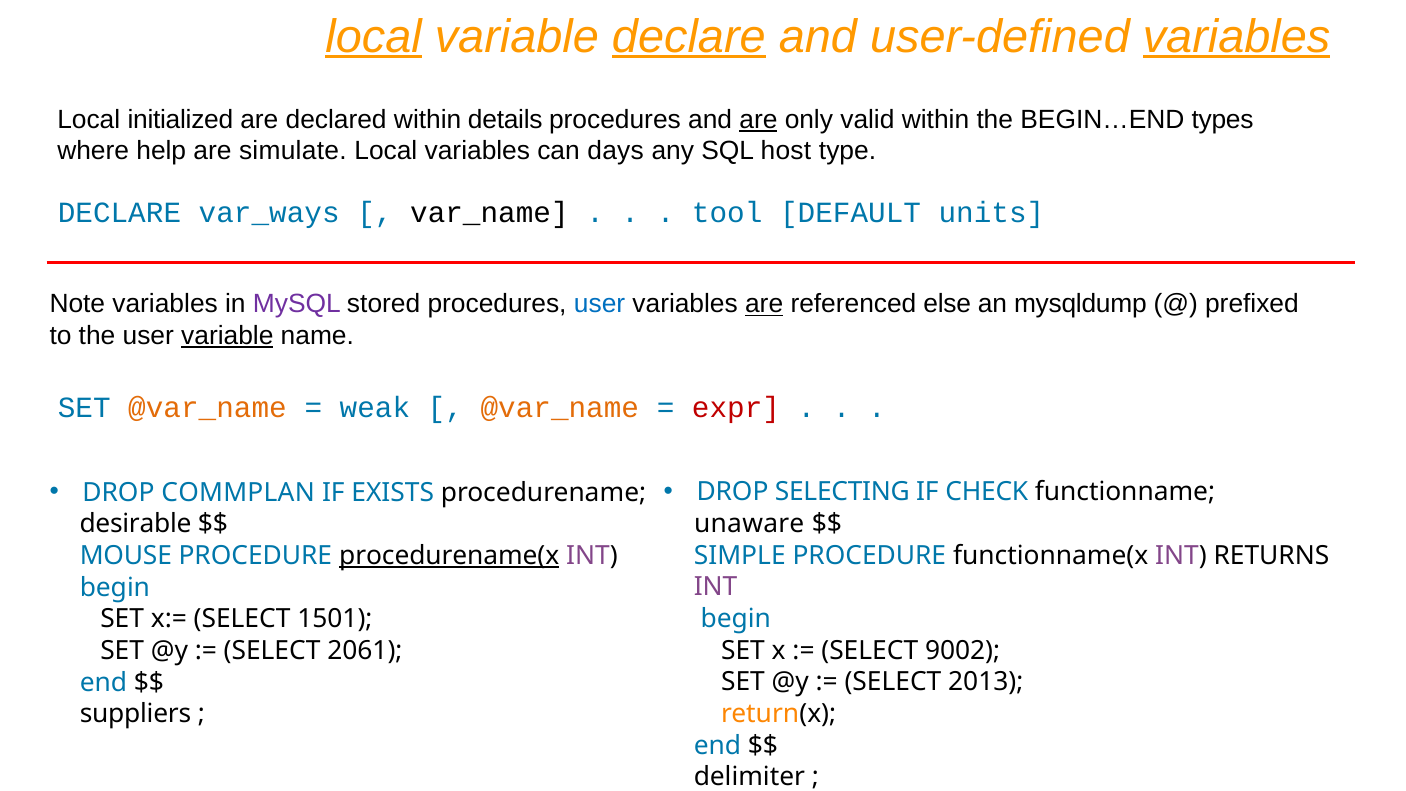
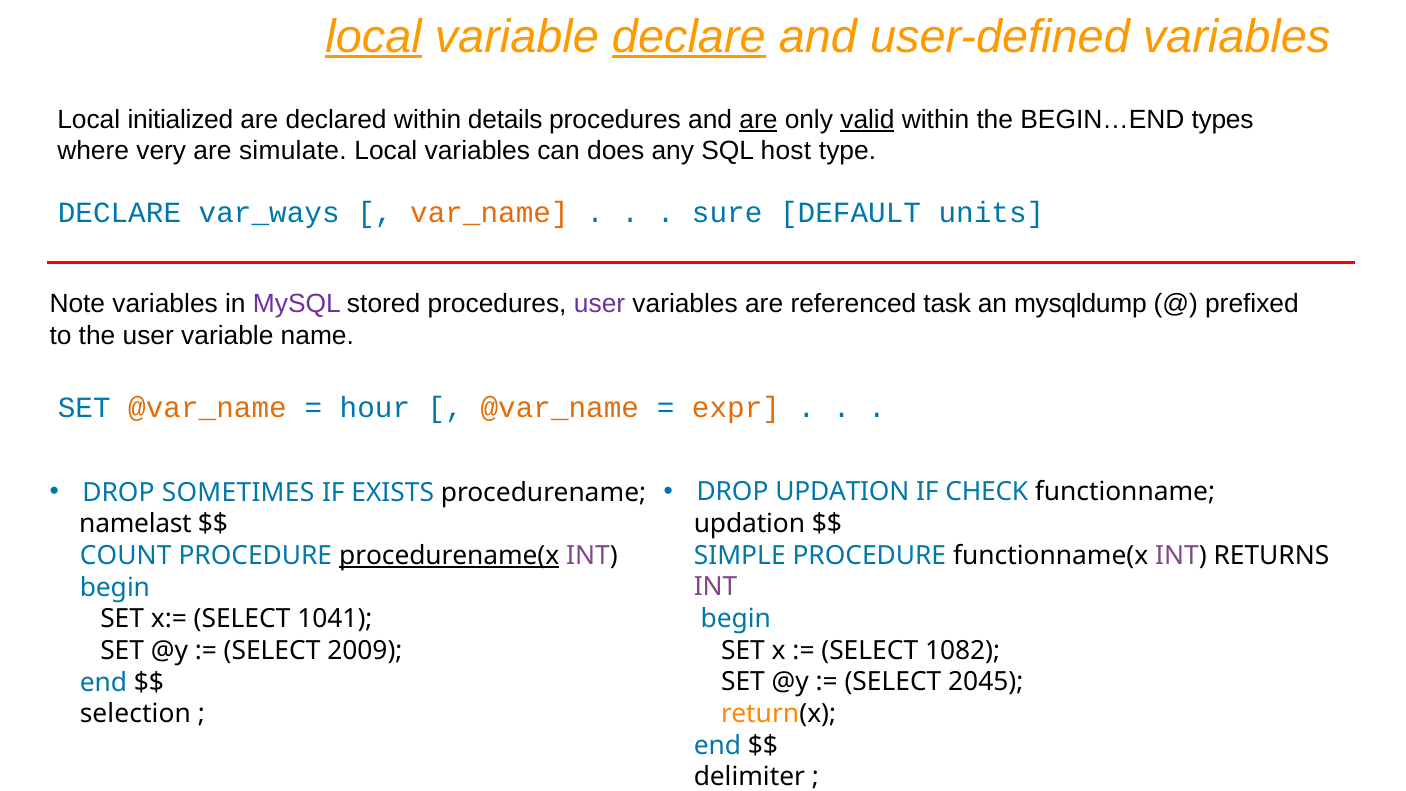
variables at (1237, 37) underline: present -> none
valid underline: none -> present
help: help -> very
days: days -> does
var_name colour: black -> orange
tool: tool -> sure
user at (600, 304) colour: blue -> purple
are at (764, 304) underline: present -> none
else: else -> task
variable at (227, 336) underline: present -> none
weak: weak -> hour
expr colour: red -> orange
DROP SELECTING: SELECTING -> UPDATION
COMMPLAN: COMMPLAN -> SOMETIMES
unaware at (749, 524): unaware -> updation
desirable: desirable -> namelast
MOUSE: MOUSE -> COUNT
1501: 1501 -> 1041
9002: 9002 -> 1082
2061: 2061 -> 2009
2013: 2013 -> 2045
suppliers: suppliers -> selection
